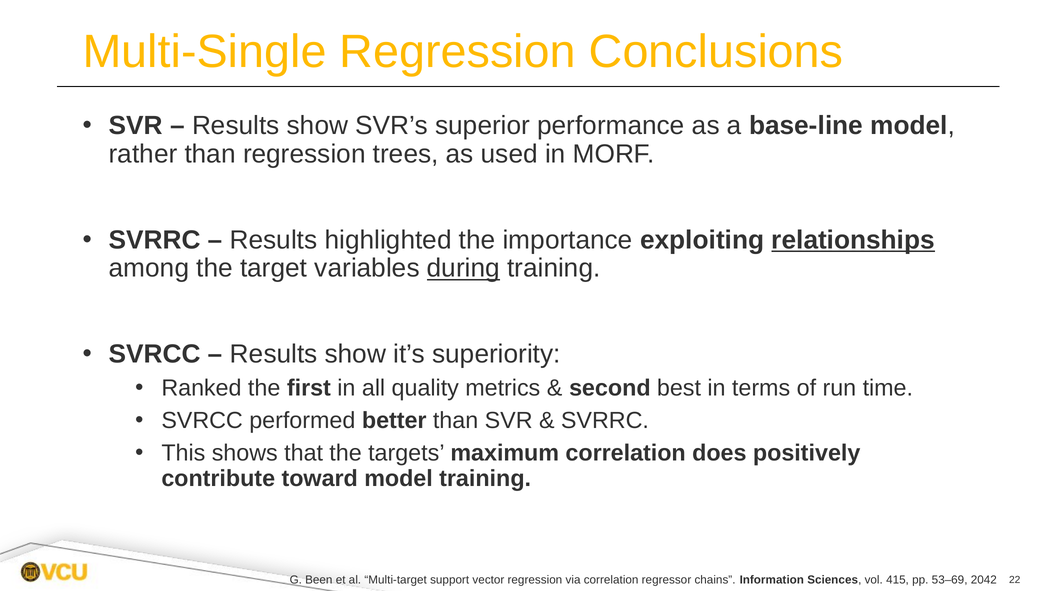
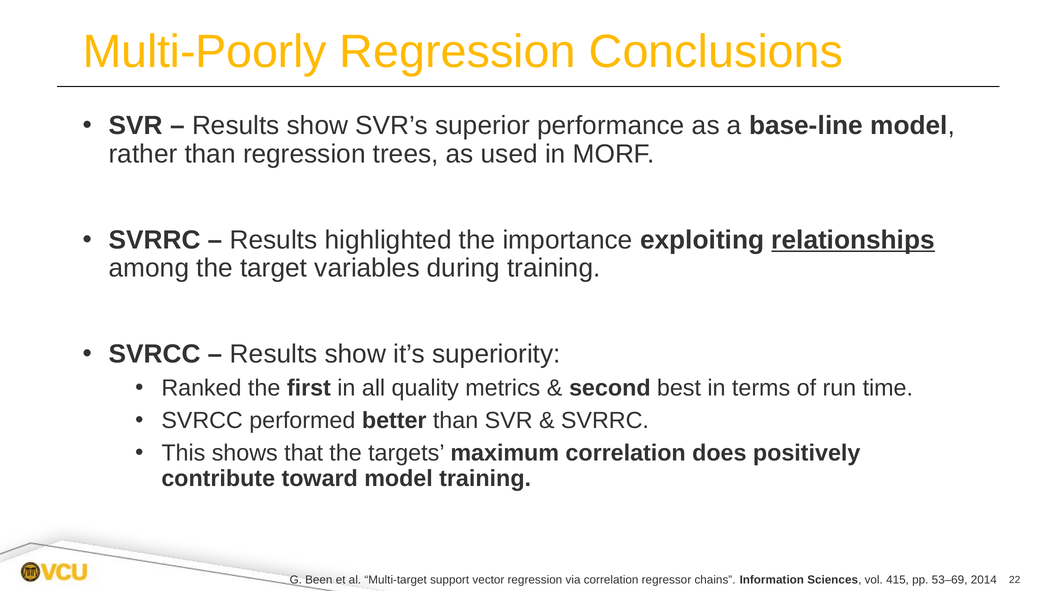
Multi-Single: Multi-Single -> Multi-Poorly
during underline: present -> none
2042: 2042 -> 2014
